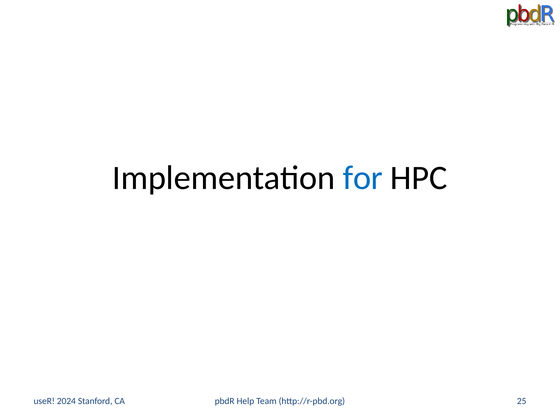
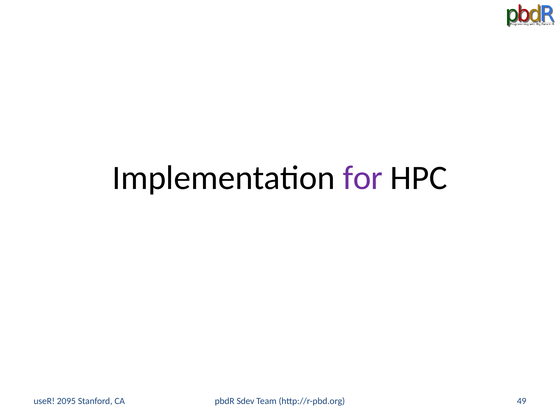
for colour: blue -> purple
Help: Help -> Sdev
25: 25 -> 49
2024: 2024 -> 2095
